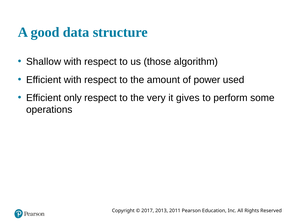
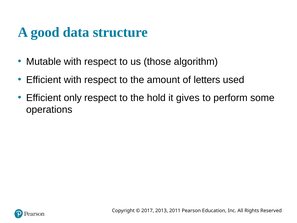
Shallow: Shallow -> Mutable
power: power -> letters
very: very -> hold
